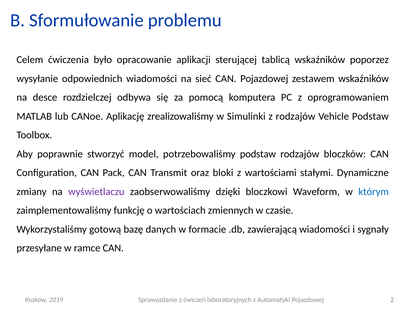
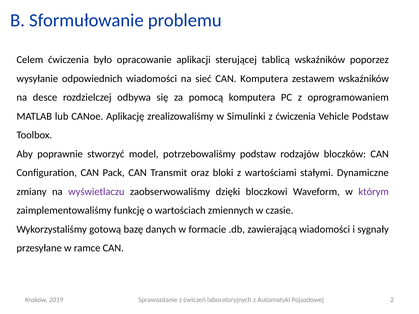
CAN Pojazdowej: Pojazdowej -> Komputera
z rodzajów: rodzajów -> ćwiczenia
którym colour: blue -> purple
